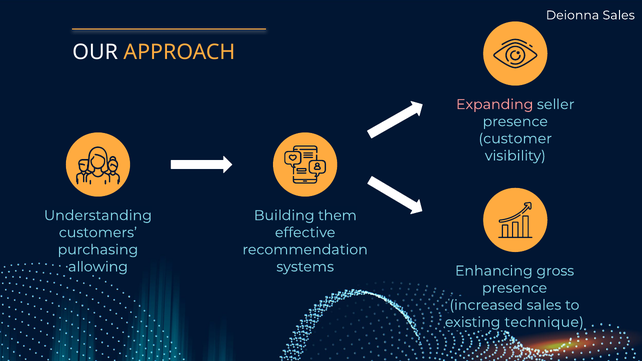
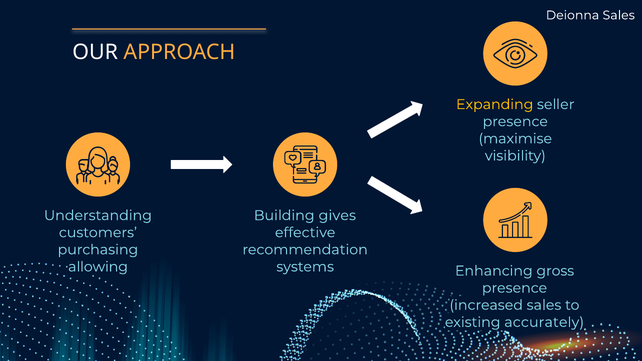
Expanding colour: pink -> yellow
customer: customer -> maximise
them: them -> gives
technique: technique -> accurately
